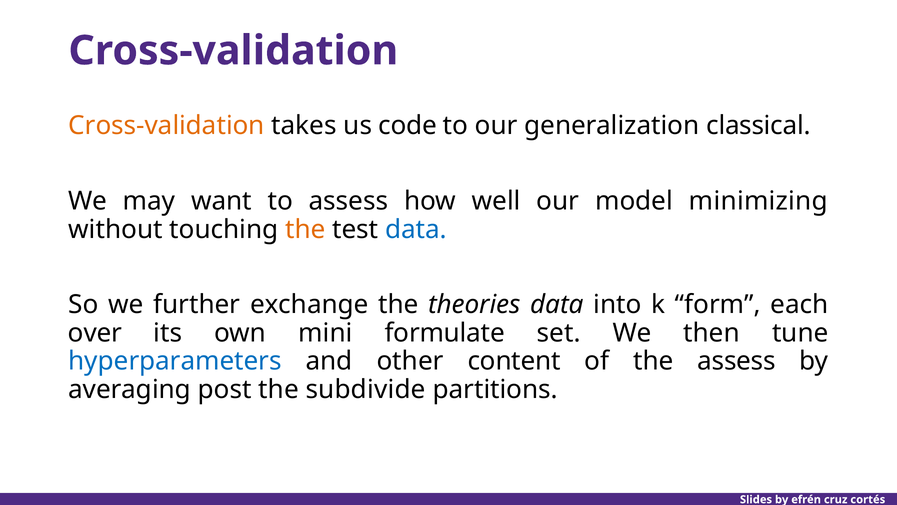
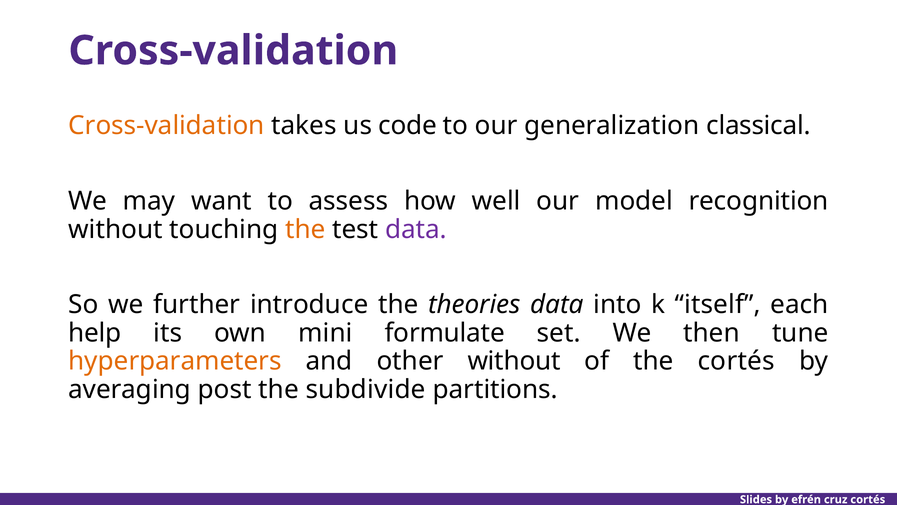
minimizing: minimizing -> recognition
data at (416, 229) colour: blue -> purple
exchange: exchange -> introduce
form: form -> itself
over: over -> help
hyperparameters colour: blue -> orange
other content: content -> without
the assess: assess -> cortés
